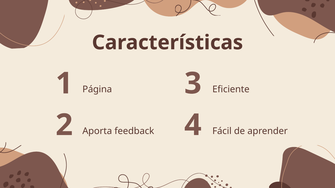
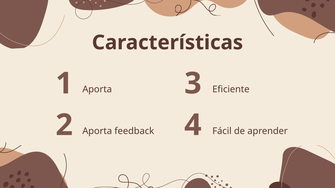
Página at (97, 90): Página -> Aporta
